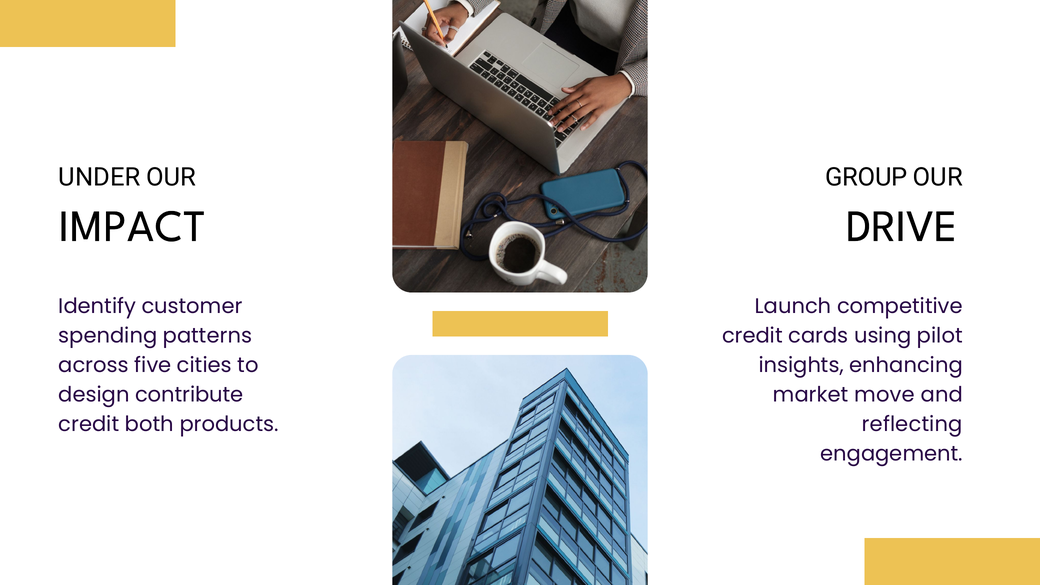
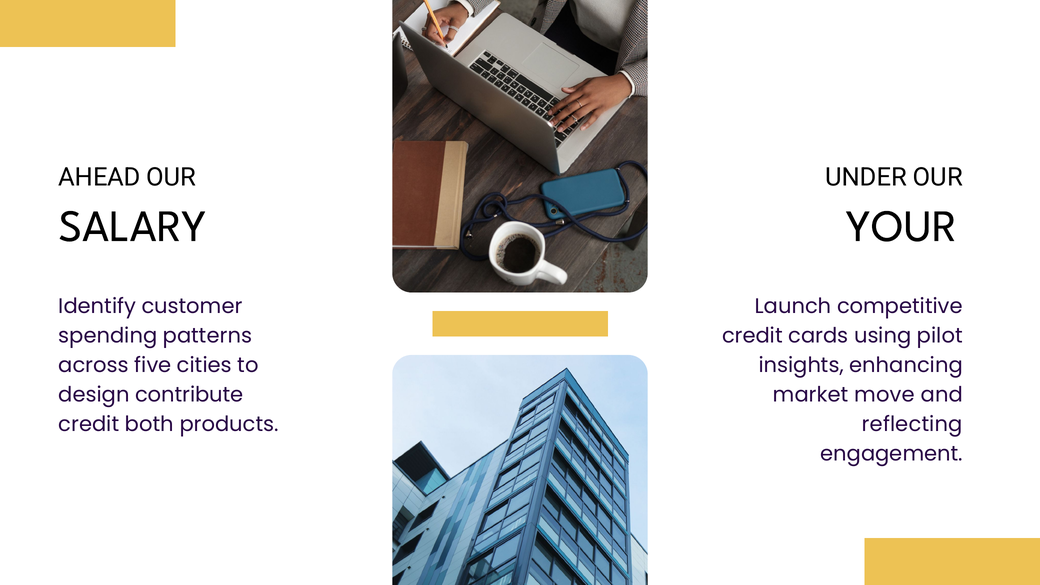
UNDER: UNDER -> AHEAD
GROUP: GROUP -> UNDER
IMPACT: IMPACT -> SALARY
DRIVE: DRIVE -> YOUR
